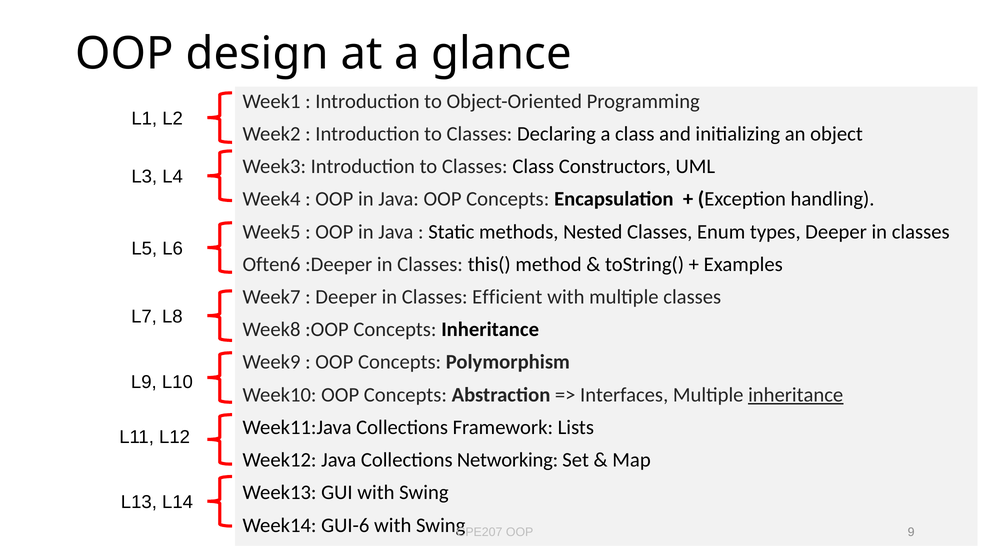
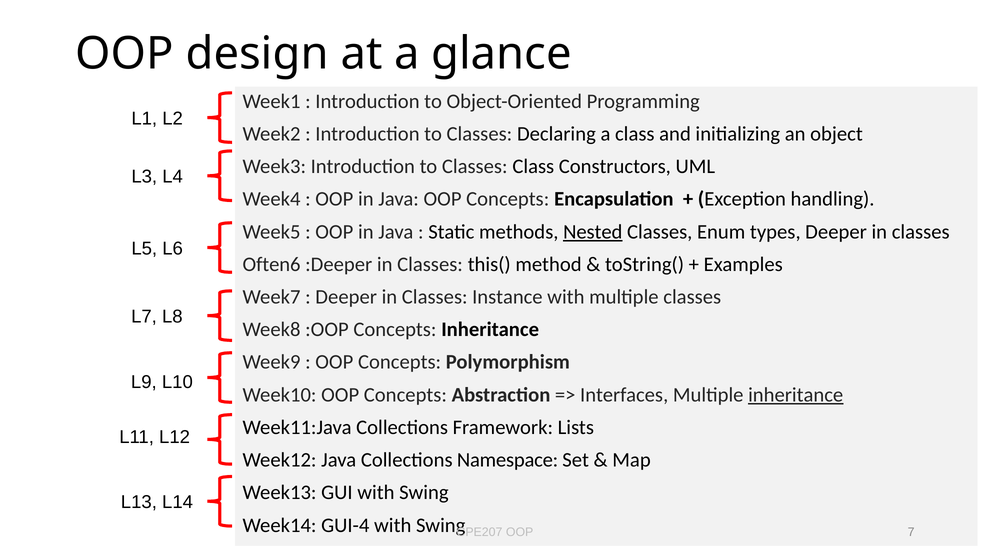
Nested underline: none -> present
Efficient: Efficient -> Instance
Networking: Networking -> Namespace
GUI-6: GUI-6 -> GUI-4
9: 9 -> 7
